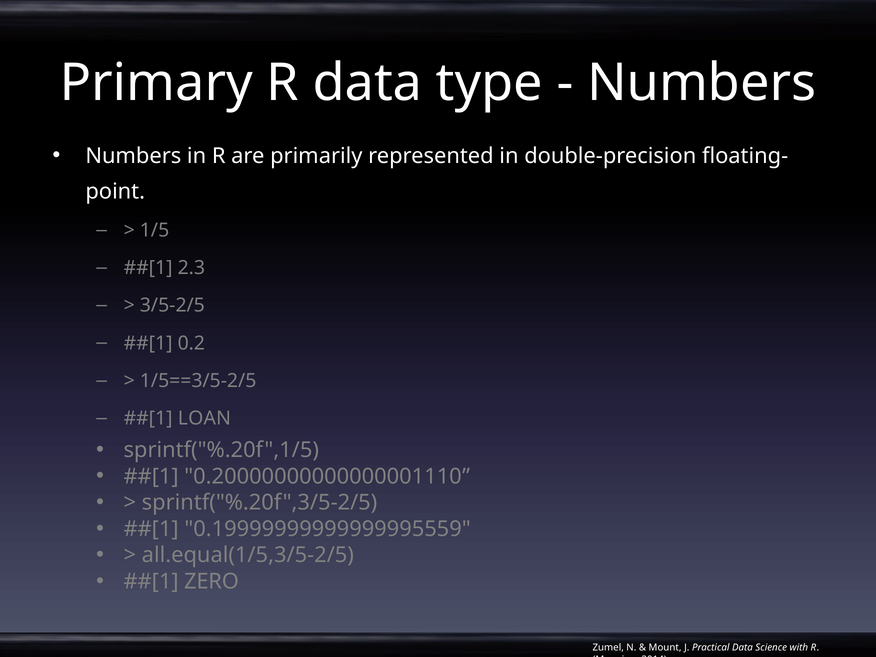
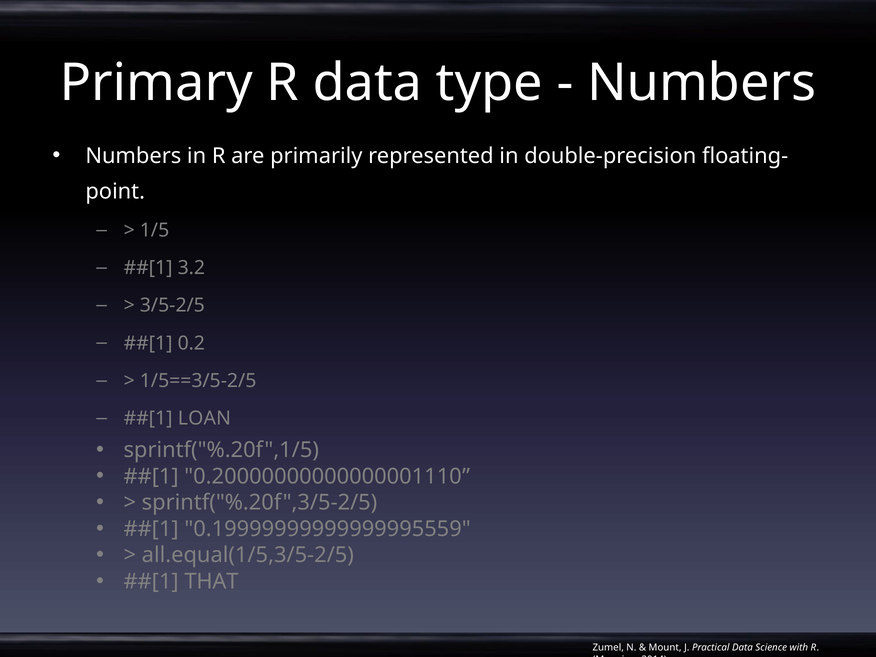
2.3: 2.3 -> 3.2
ZERO: ZERO -> THAT
